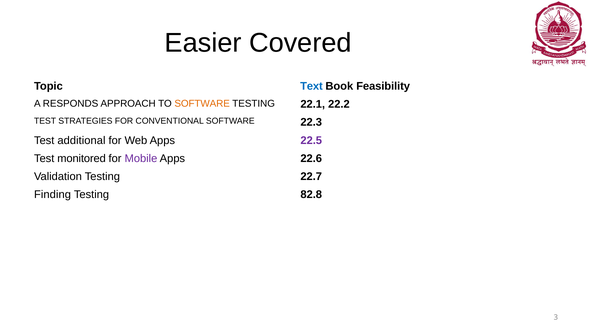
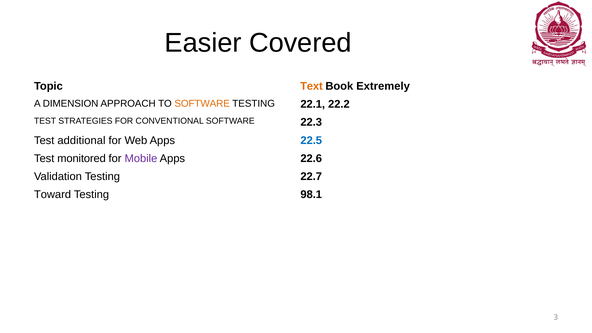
Text colour: blue -> orange
Feasibility: Feasibility -> Extremely
RESPONDS: RESPONDS -> DIMENSION
22.5 colour: purple -> blue
Finding: Finding -> Toward
82.8: 82.8 -> 98.1
